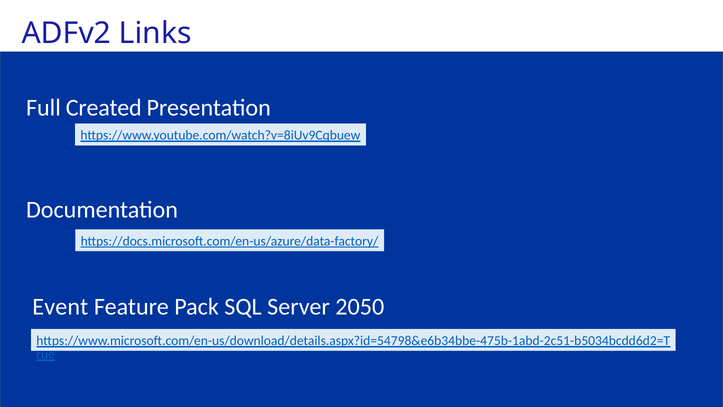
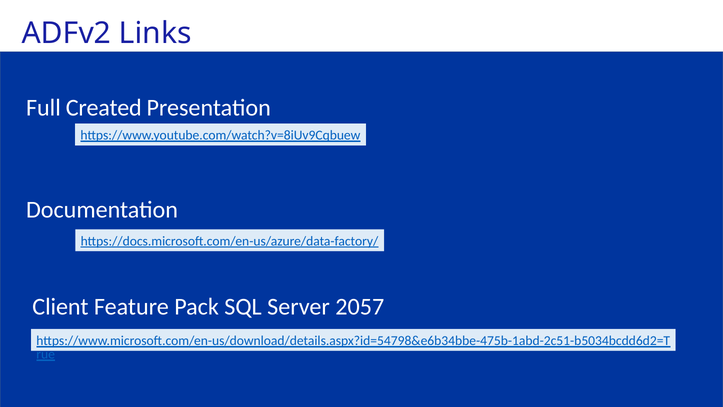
Event: Event -> Client
2050: 2050 -> 2057
